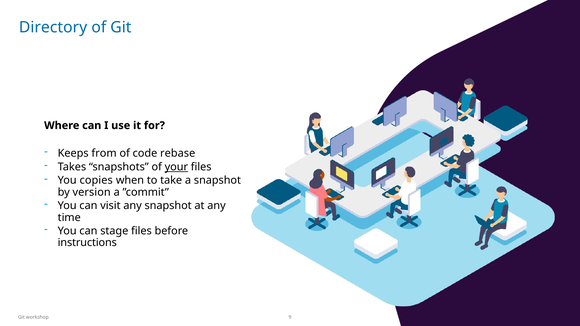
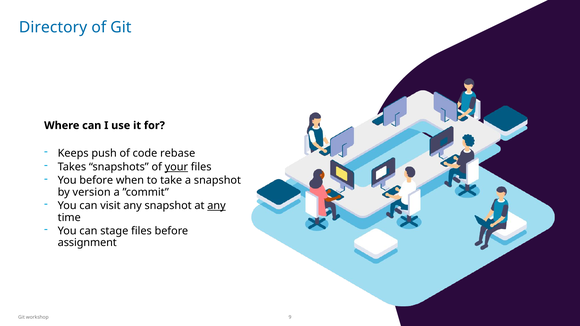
from: from -> push
You copies: copies -> before
any at (216, 206) underline: none -> present
instructions: instructions -> assignment
